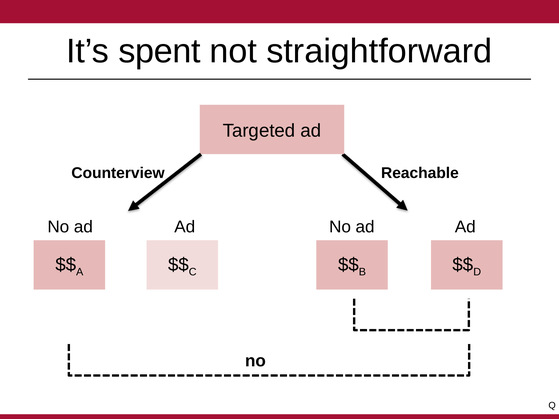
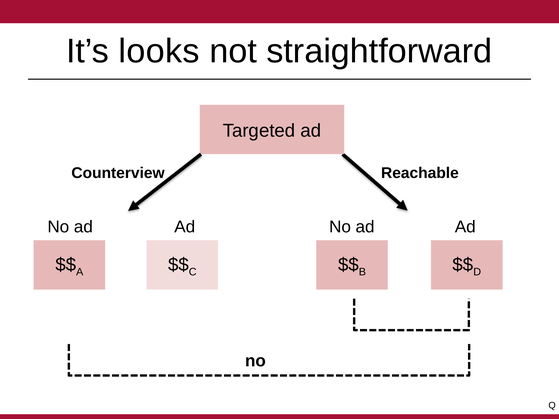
spent: spent -> looks
